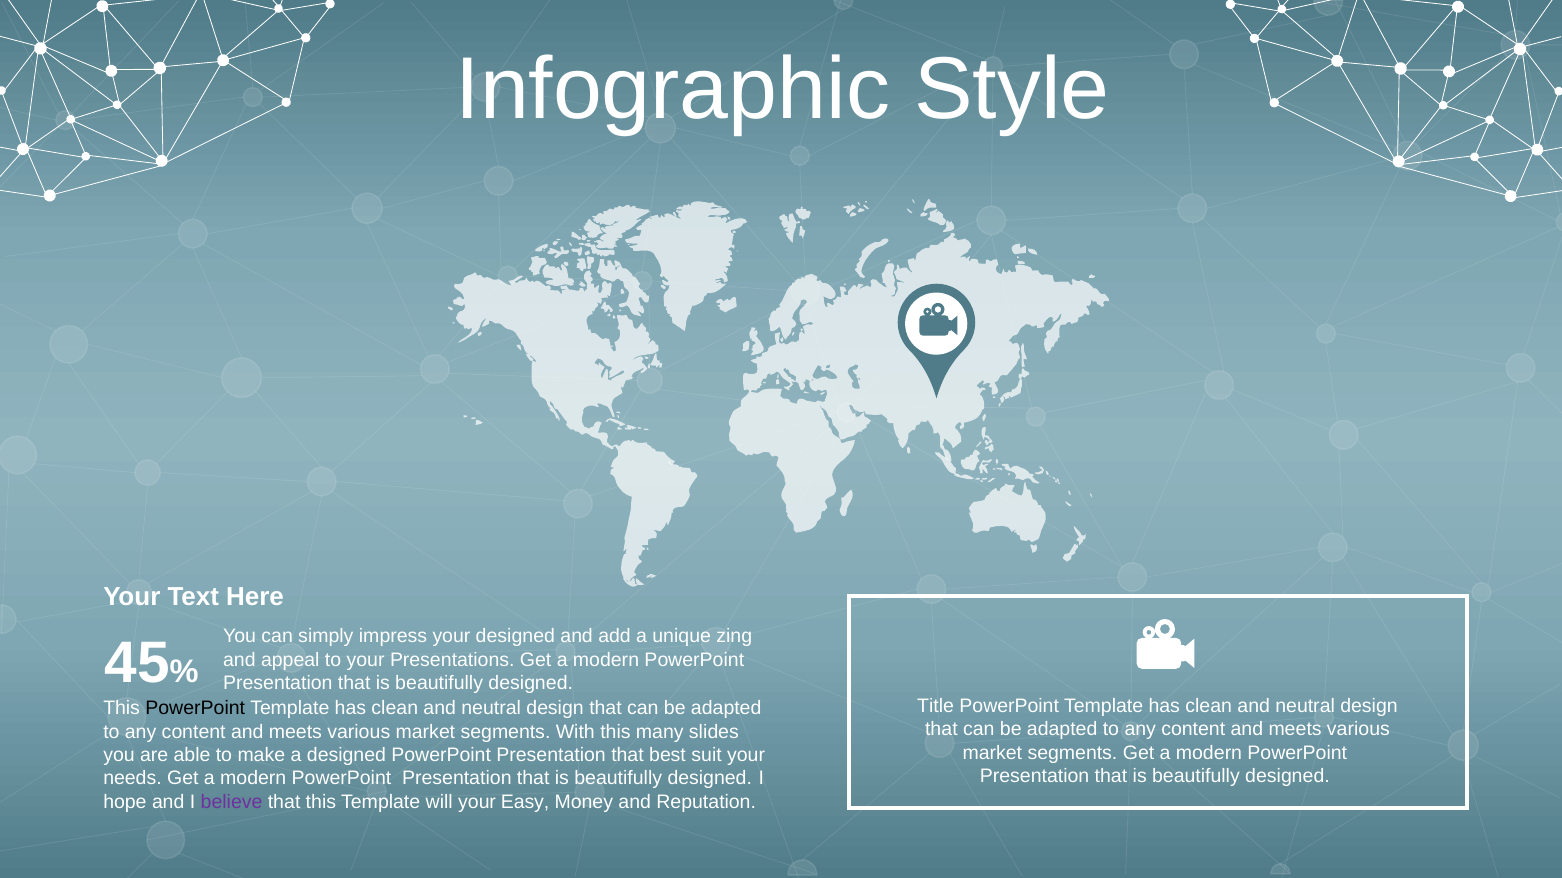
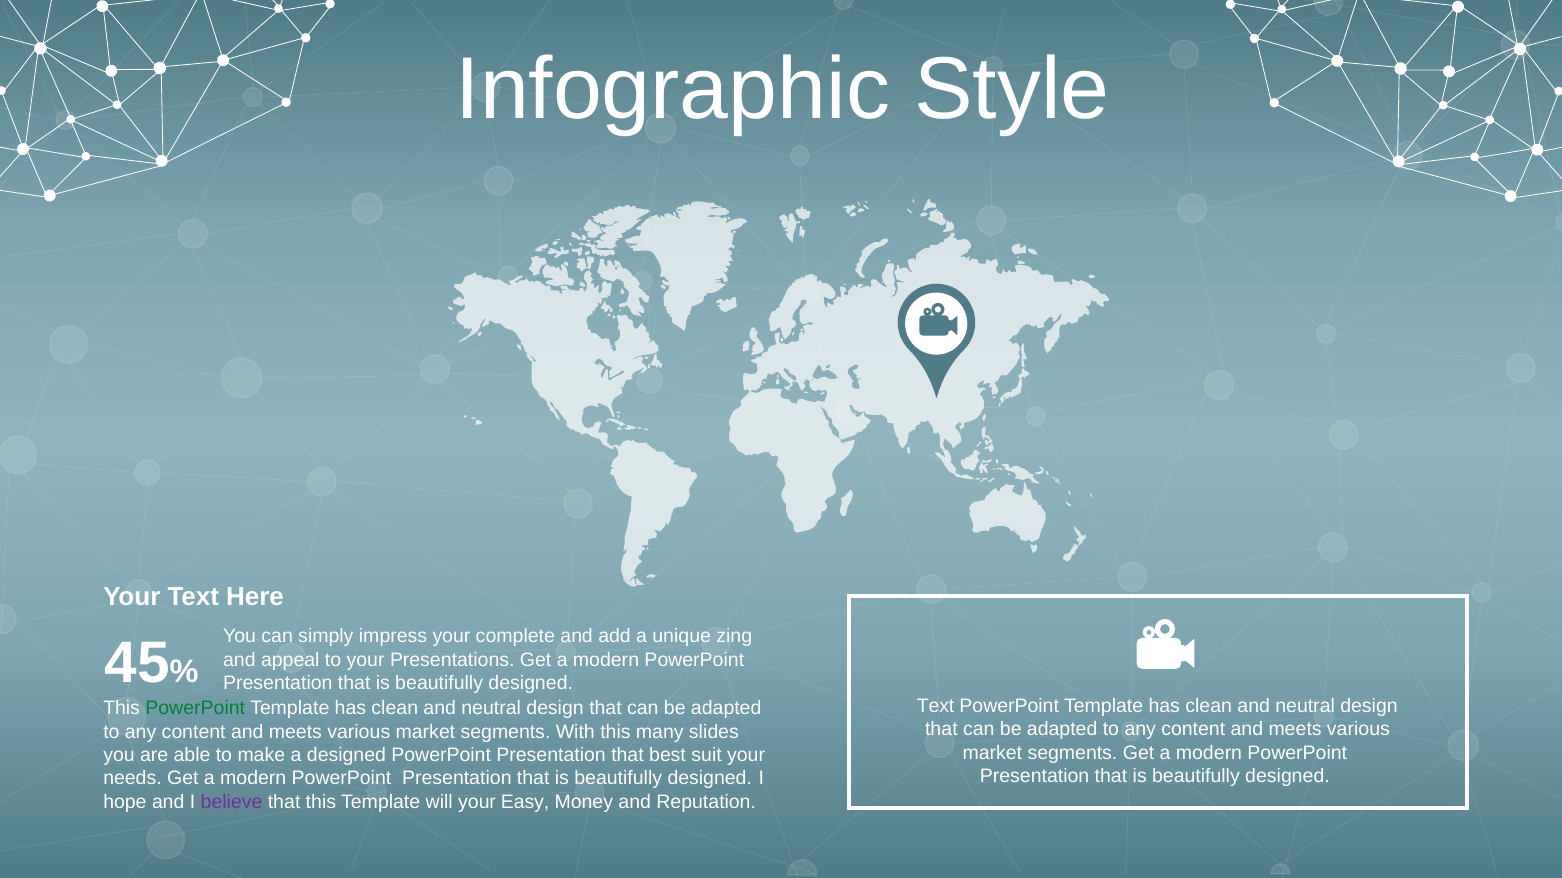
your designed: designed -> complete
Title at (936, 706): Title -> Text
PowerPoint at (195, 709) colour: black -> green
